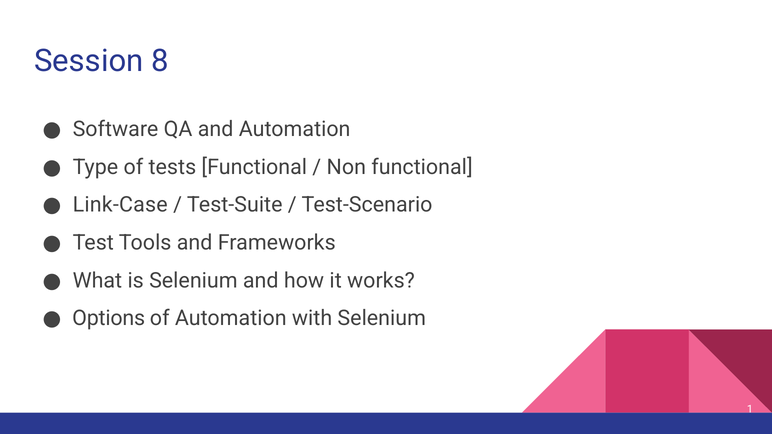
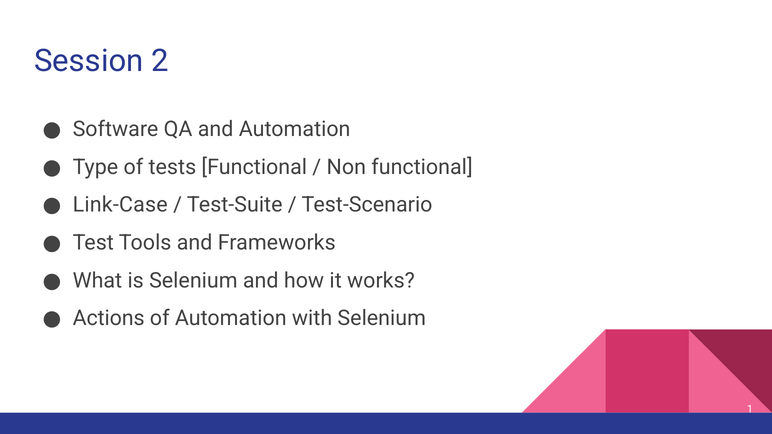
8: 8 -> 2
Options: Options -> Actions
